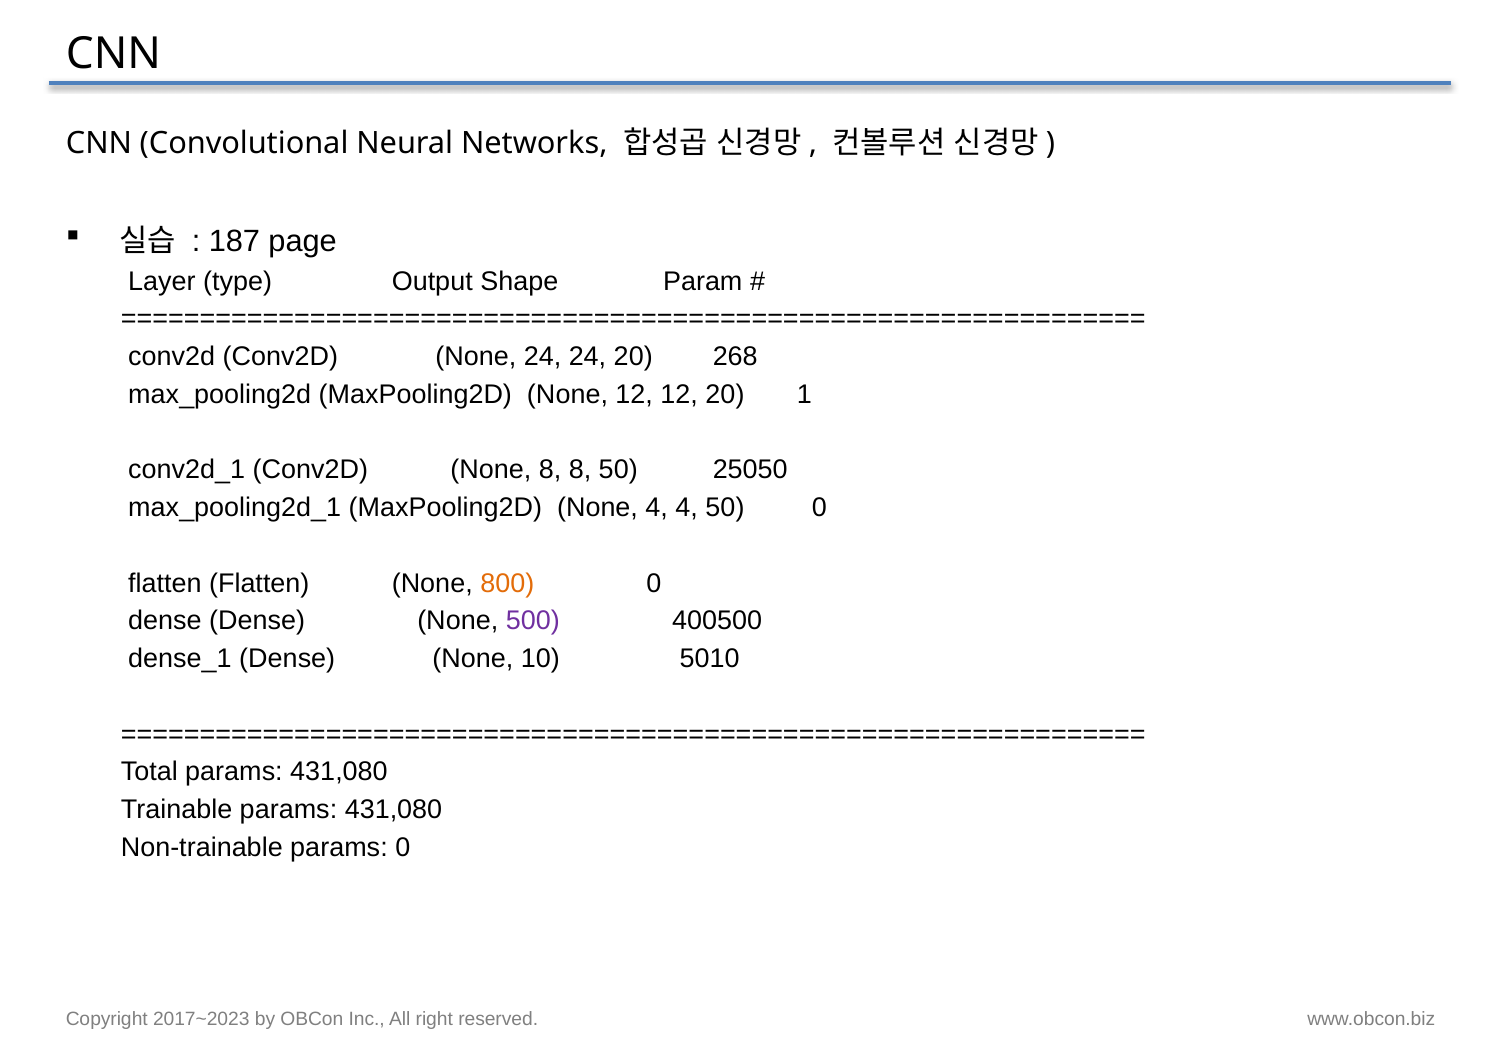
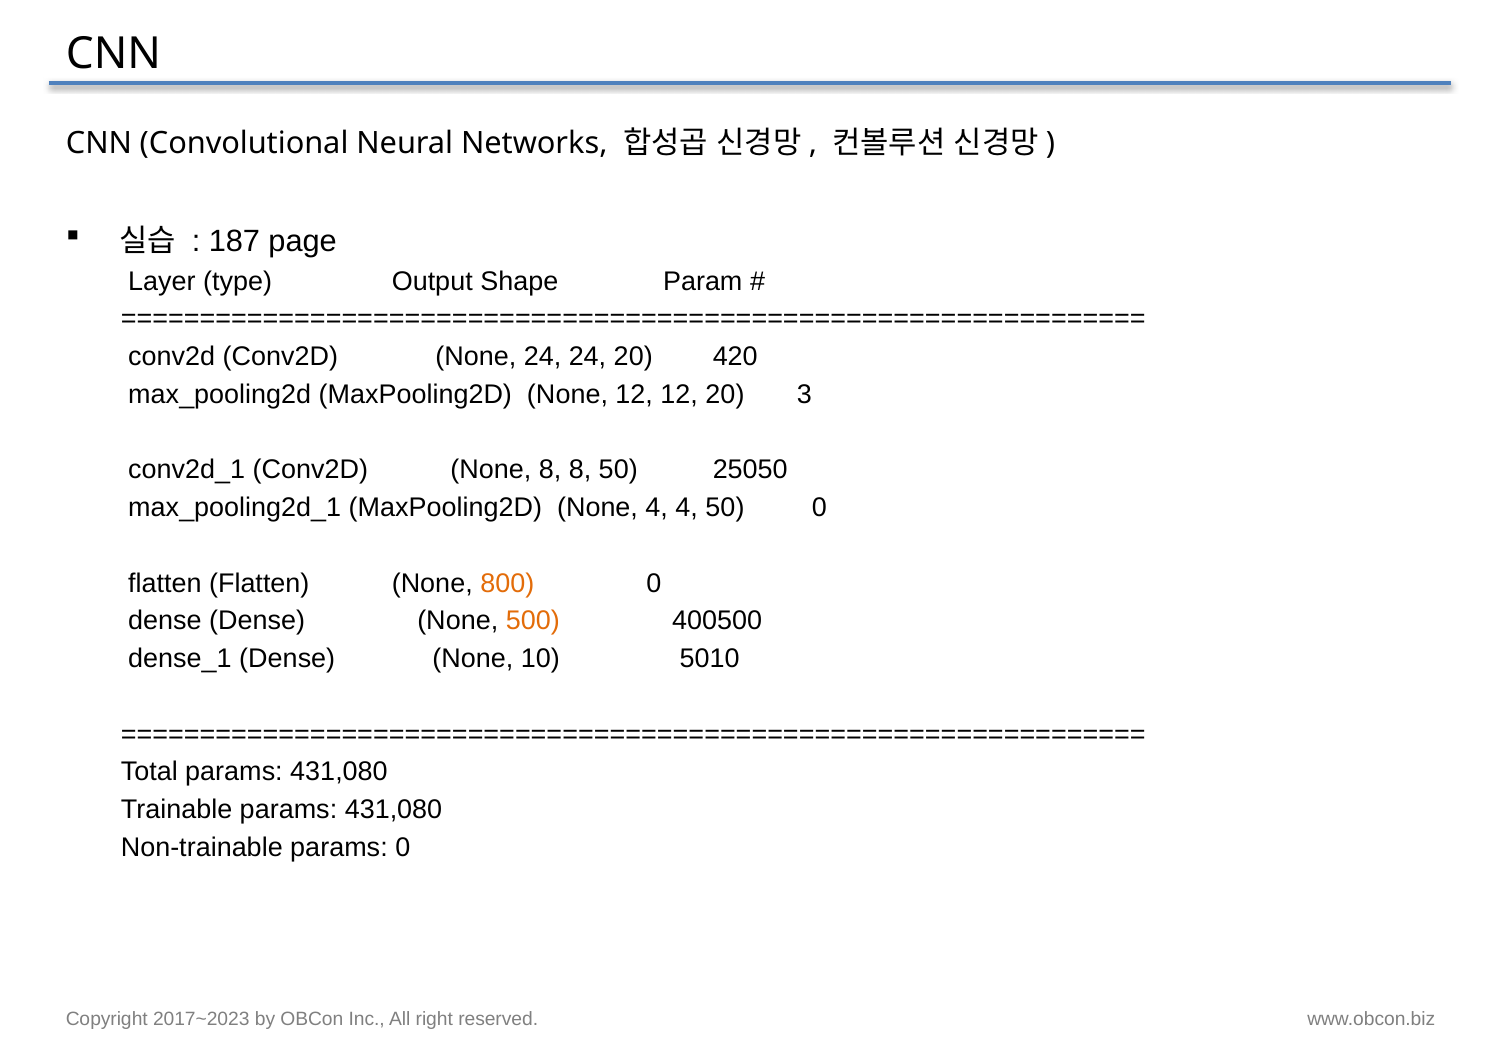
268: 268 -> 420
1: 1 -> 3
500 colour: purple -> orange
